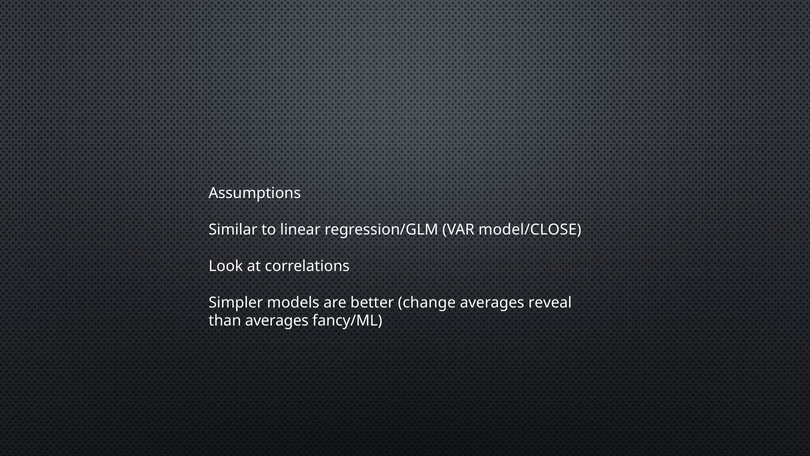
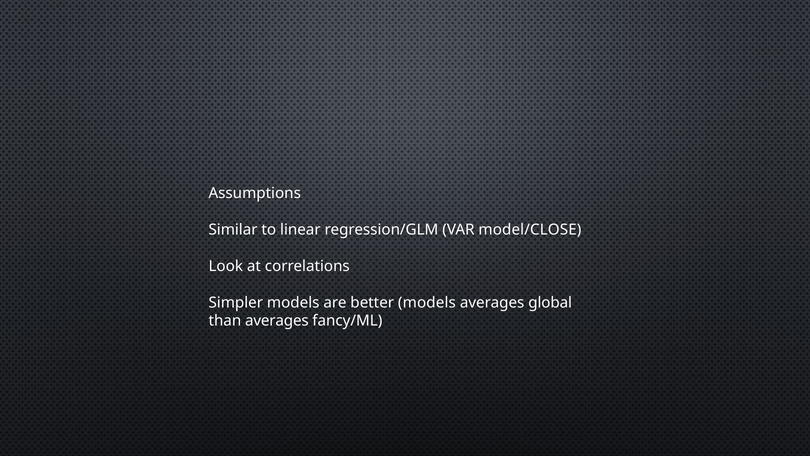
better change: change -> models
reveal: reveal -> global
